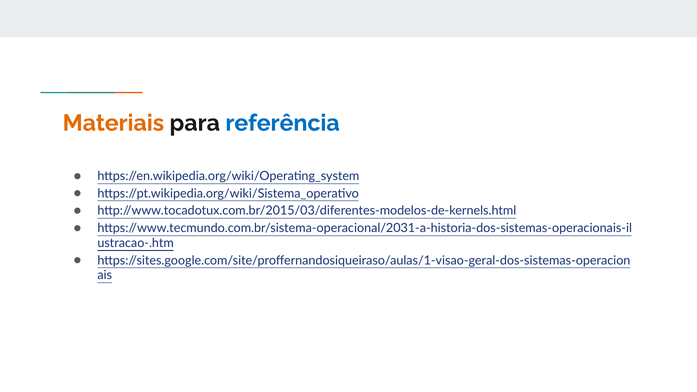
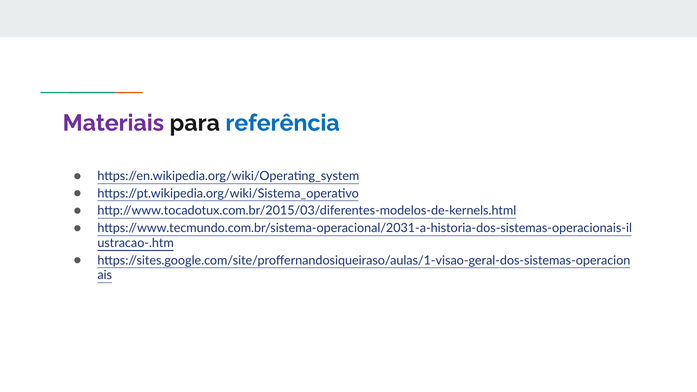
Materiais colour: orange -> purple
